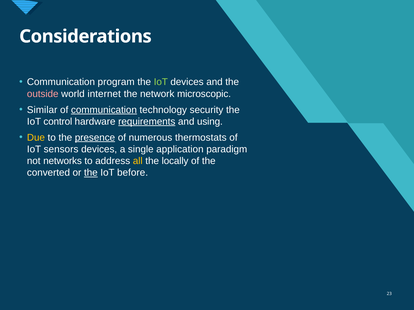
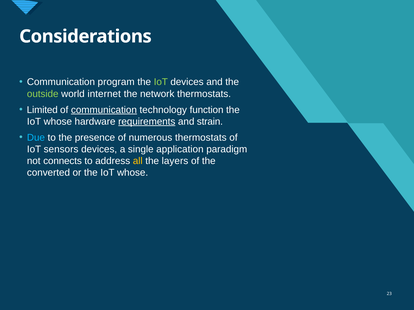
outside colour: pink -> light green
network microscopic: microscopic -> thermostats
Similar: Similar -> Limited
security: security -> function
control at (58, 122): control -> whose
using: using -> strain
Due colour: yellow -> light blue
presence underline: present -> none
networks: networks -> connects
locally: locally -> layers
the at (91, 173) underline: present -> none
before at (133, 173): before -> whose
